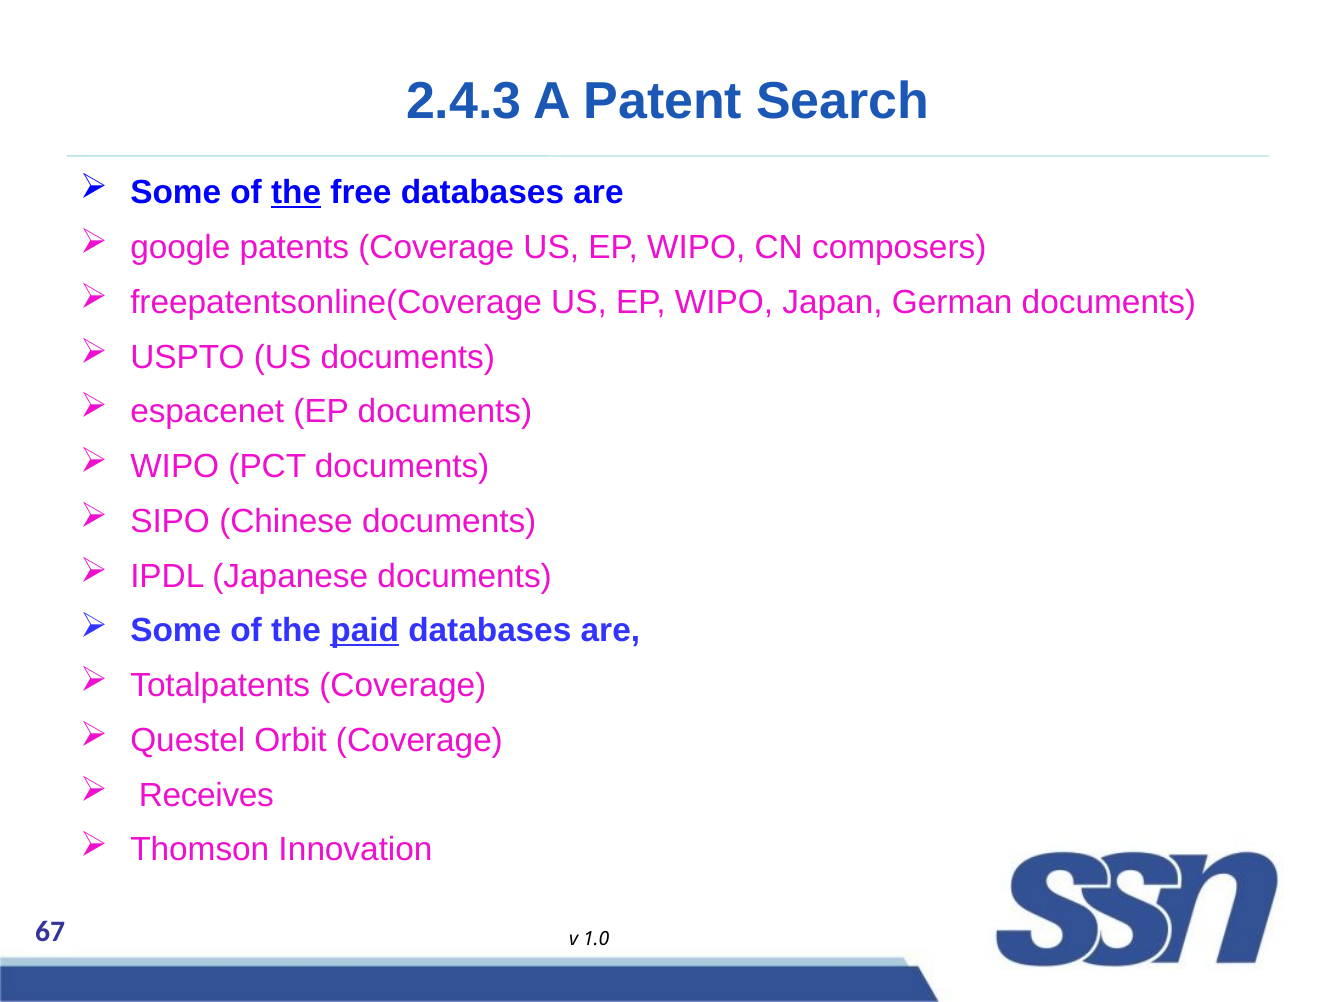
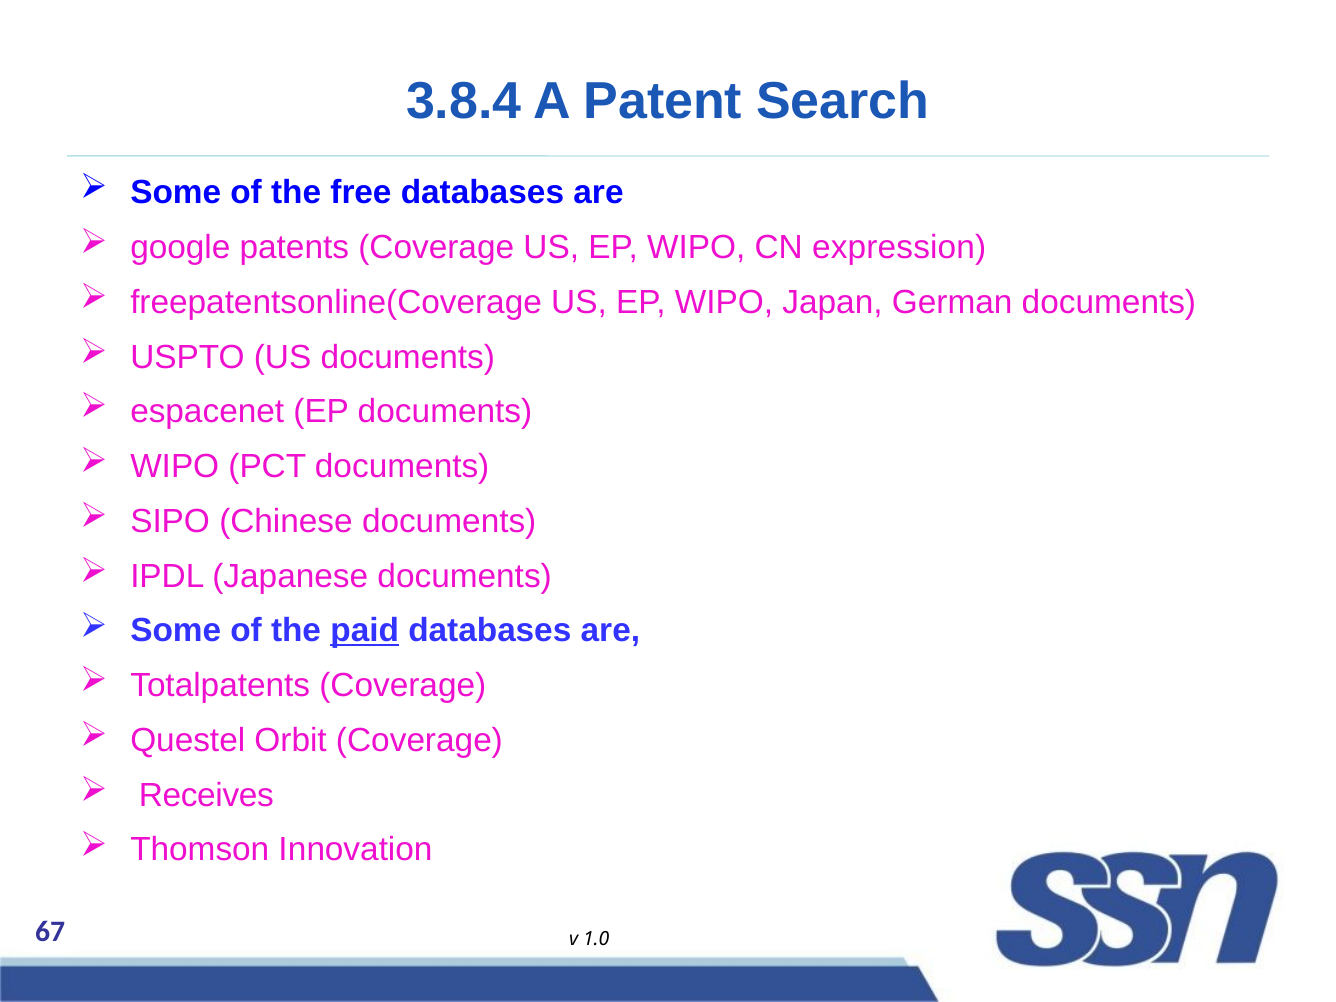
2.4.3: 2.4.3 -> 3.8.4
the at (296, 193) underline: present -> none
composers: composers -> expression
